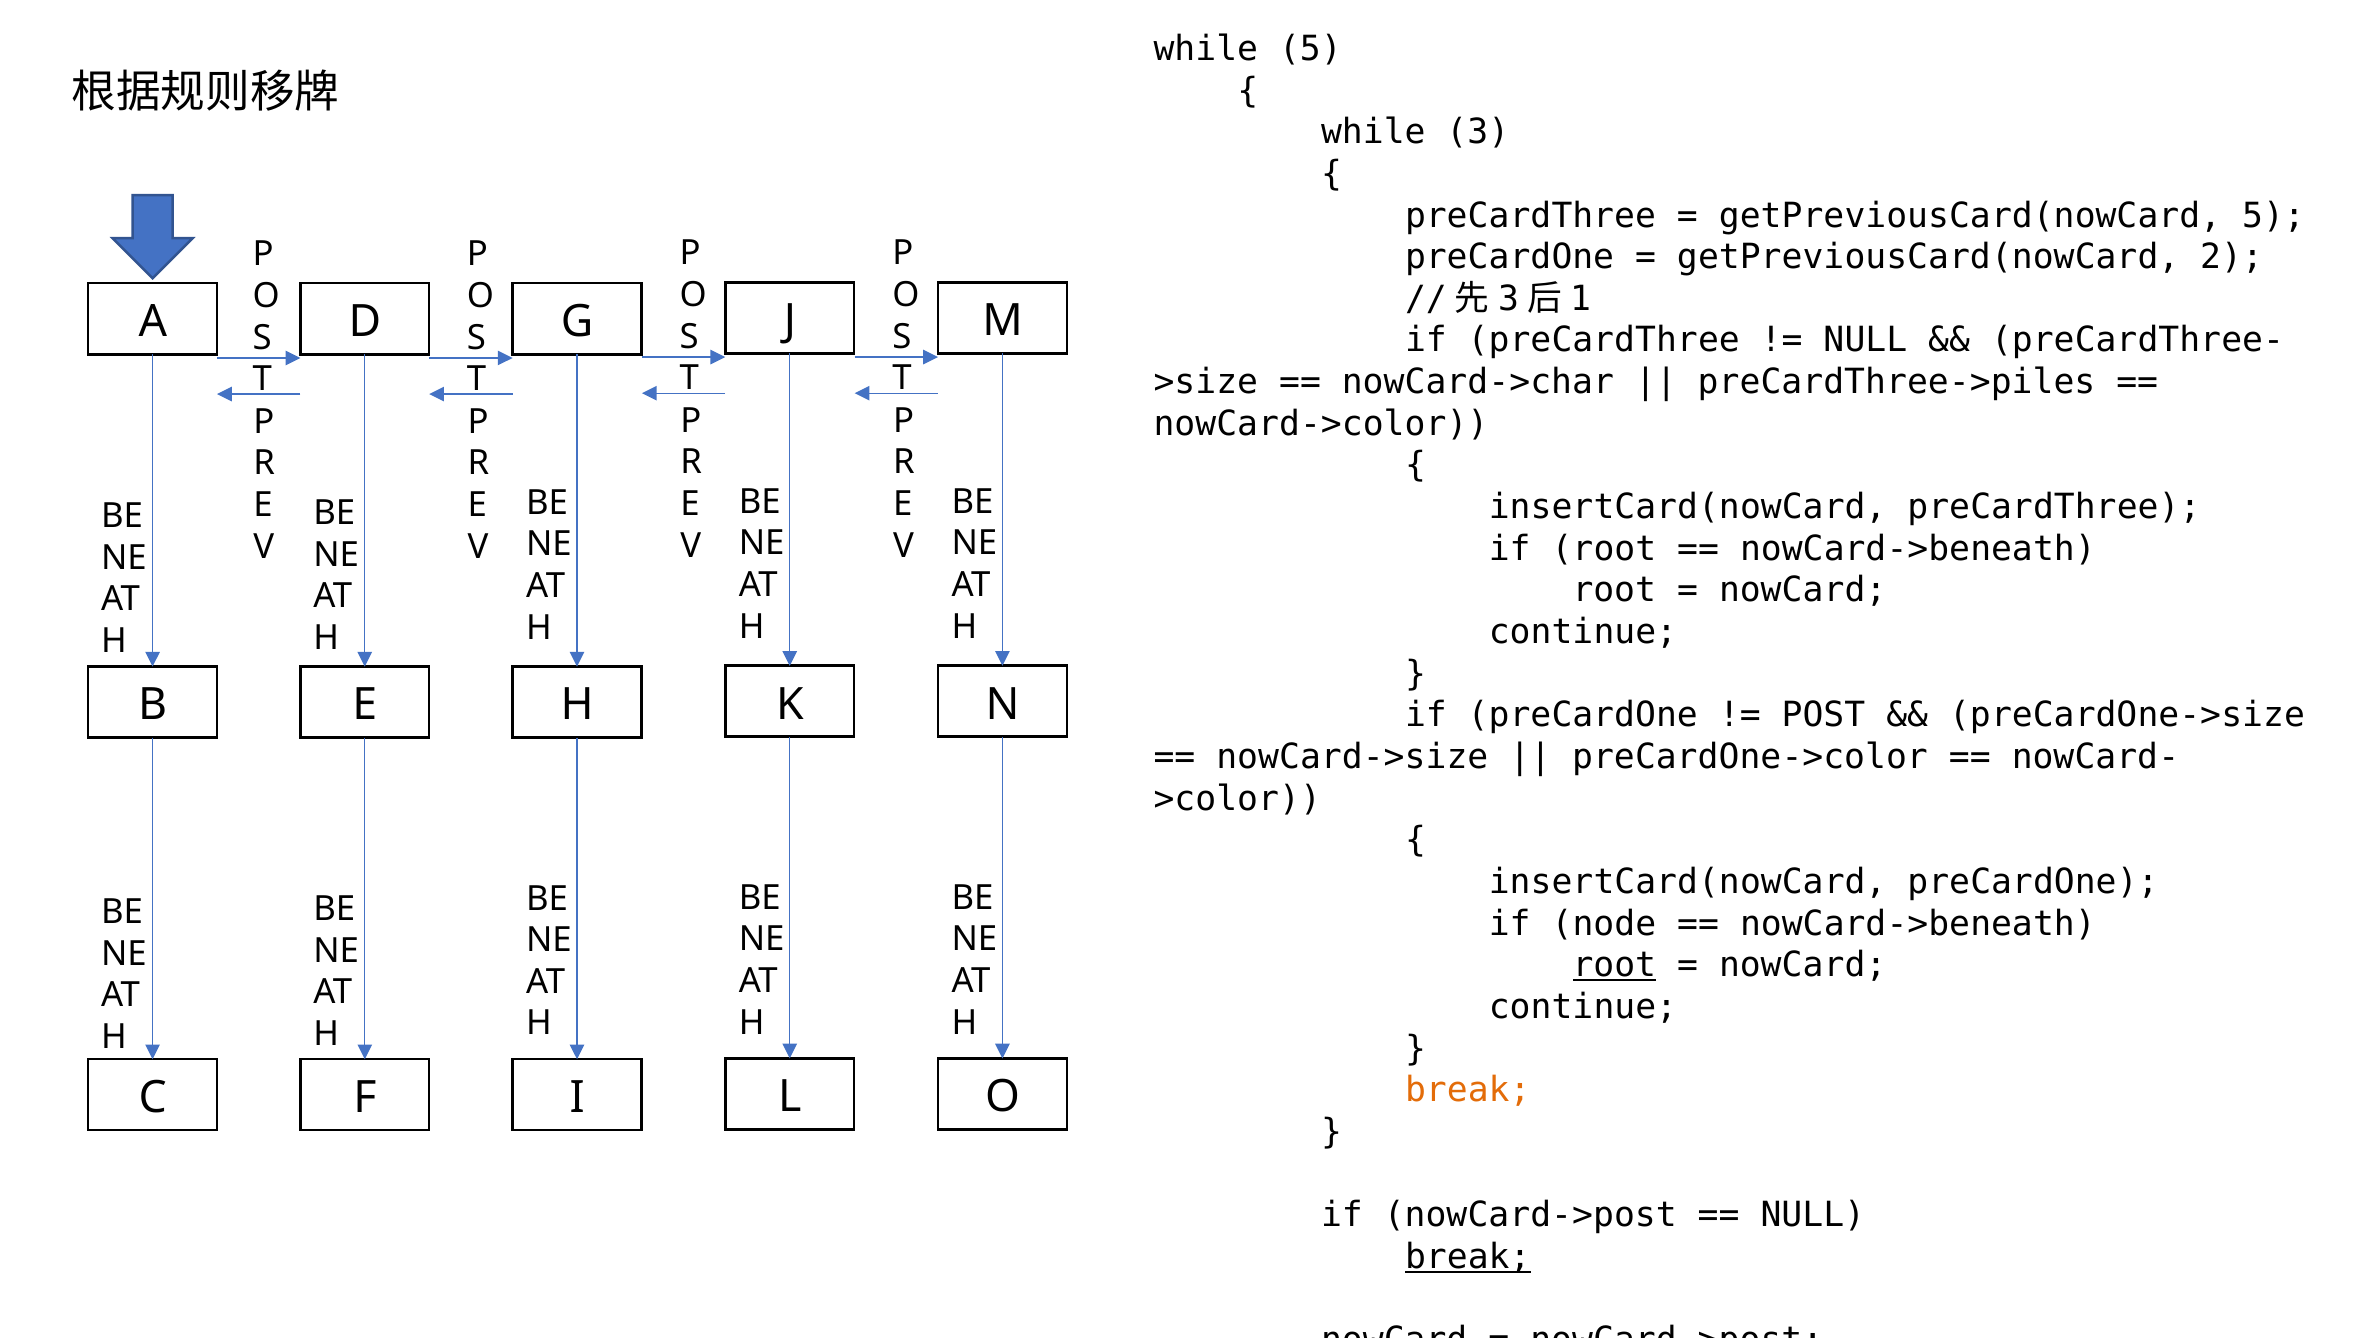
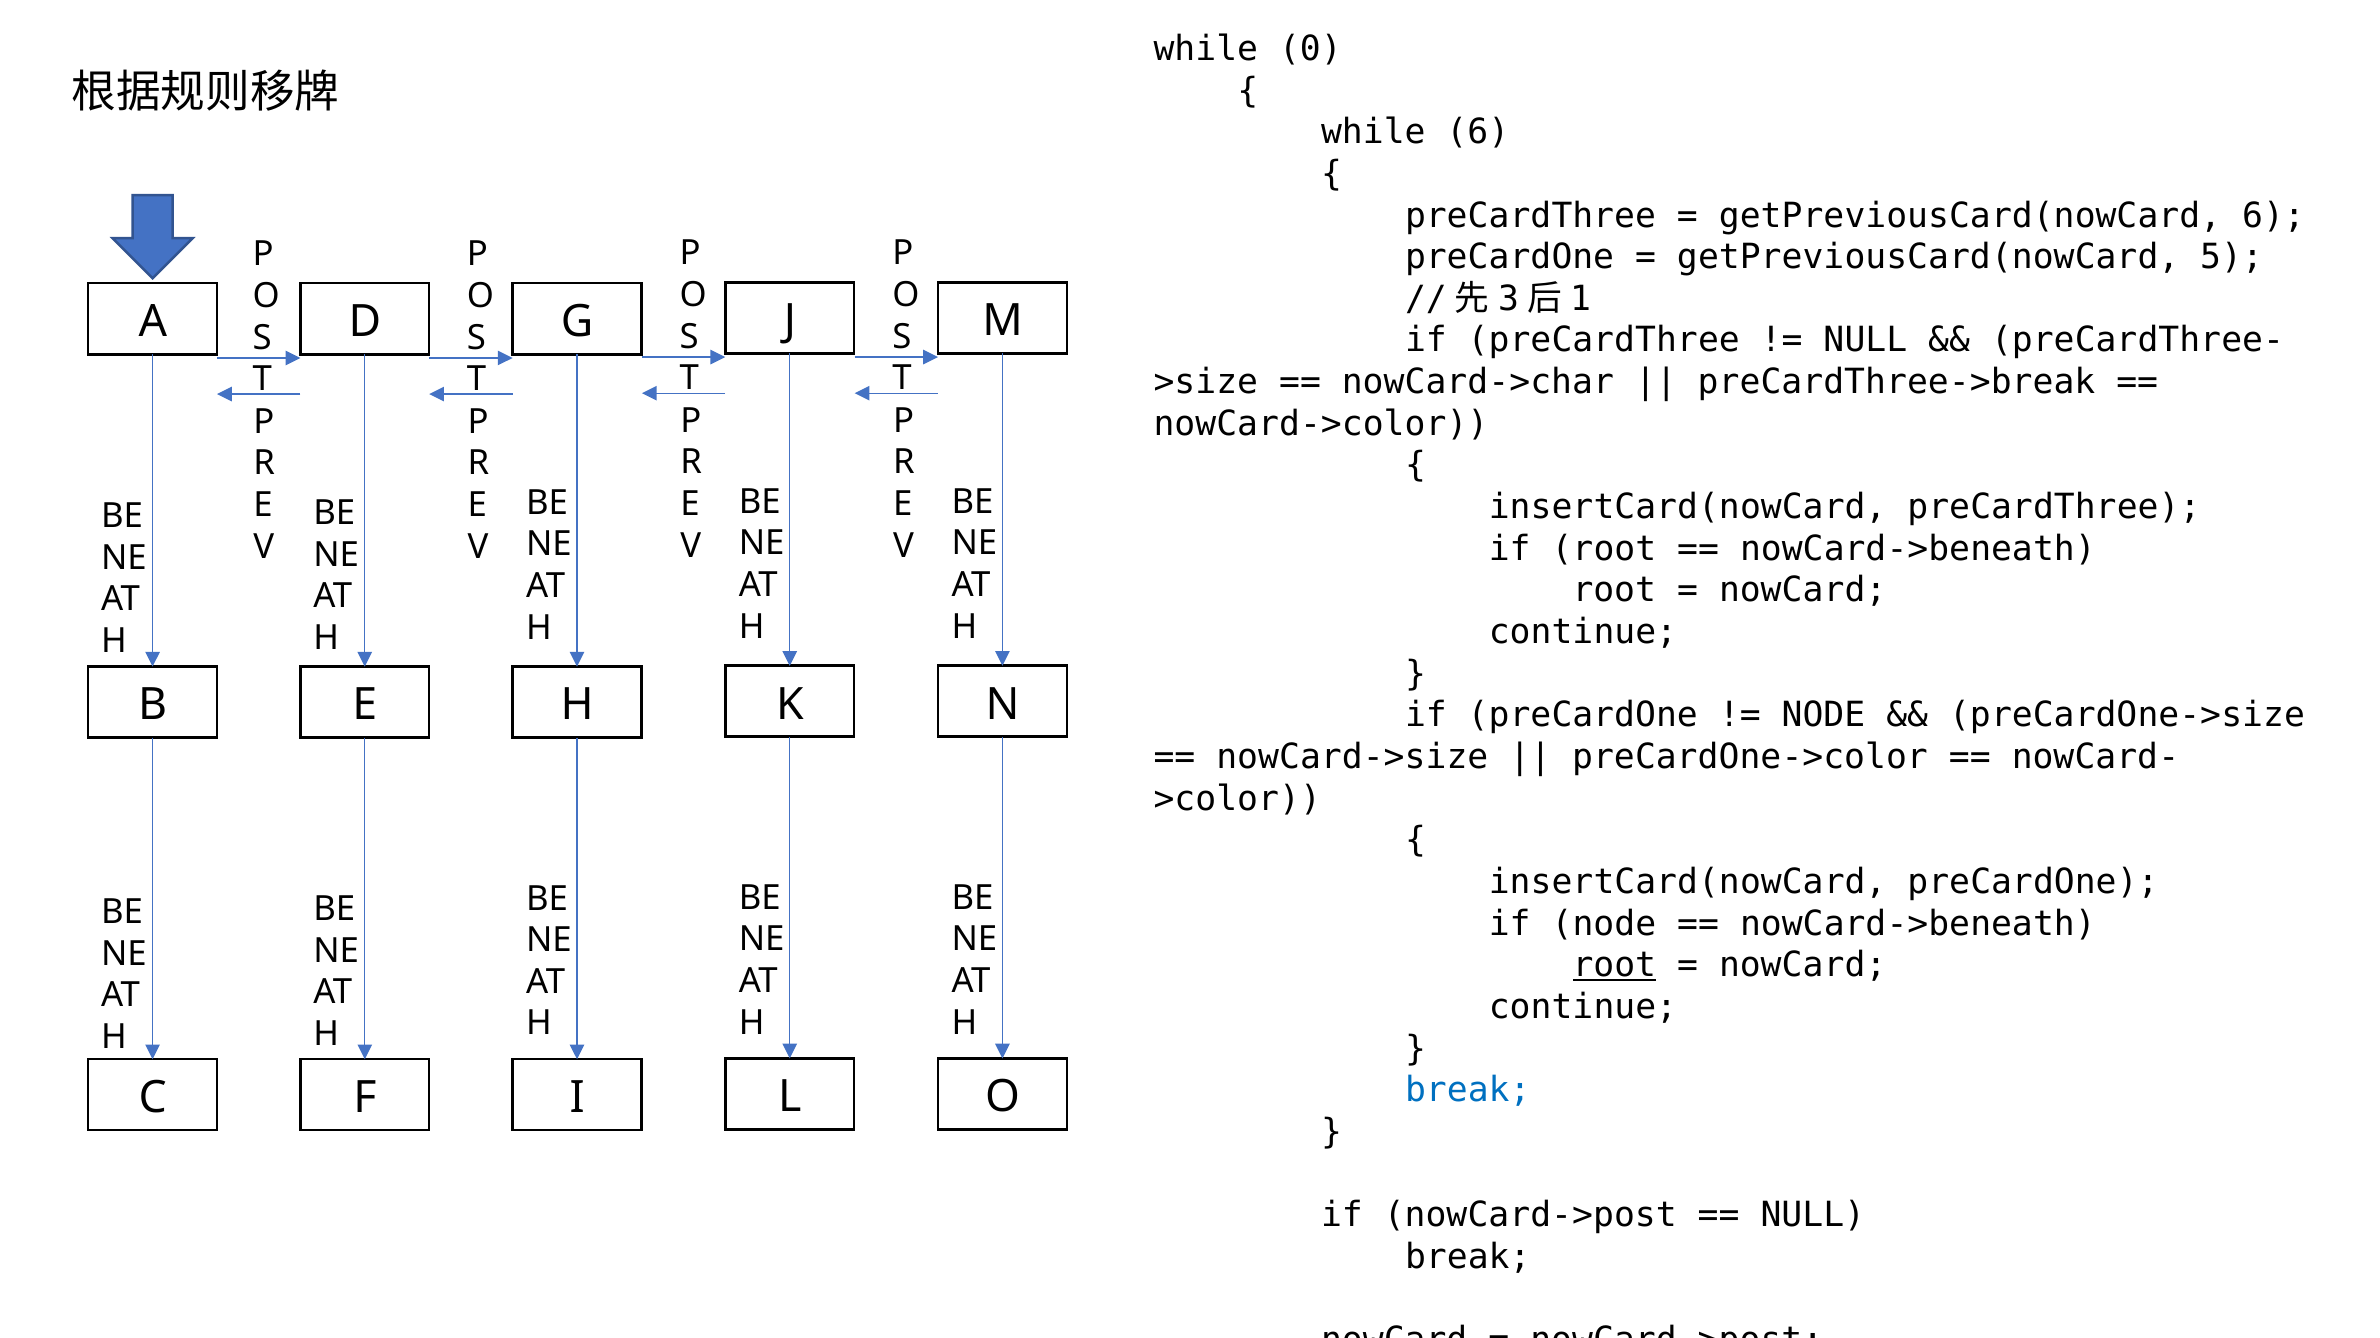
while 5: 5 -> 0
while 3: 3 -> 6
getPreviousCard(nowCard 5: 5 -> 6
2: 2 -> 5
preCardThree->piles: preCardThree->piles -> preCardThree->break
POST at (1823, 716): POST -> NODE
break at (1468, 1091) colour: orange -> blue
break at (1468, 1257) underline: present -> none
